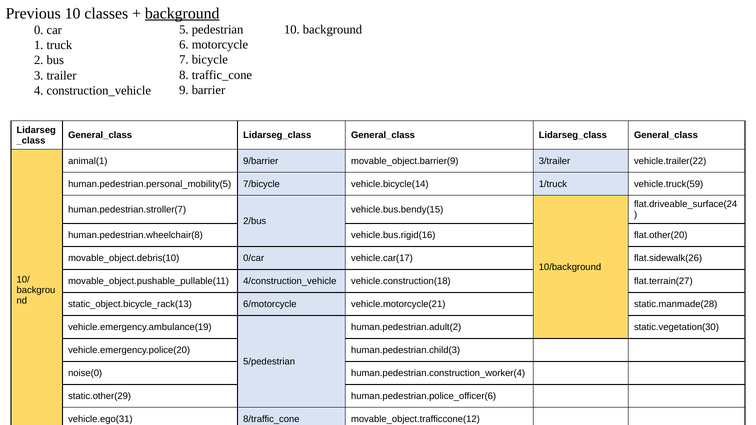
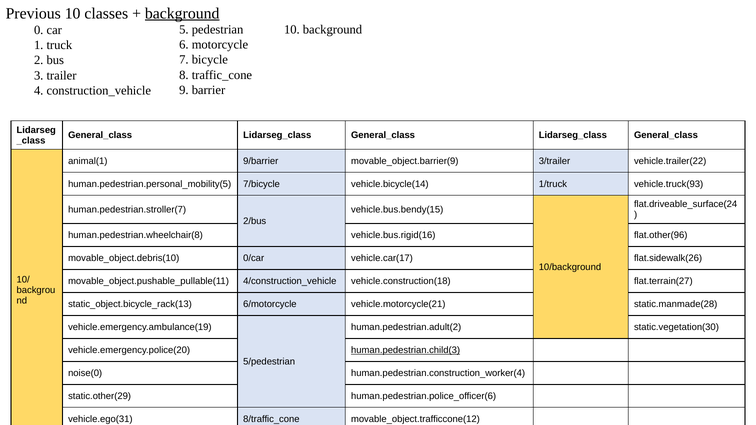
vehicle.truck(59: vehicle.truck(59 -> vehicle.truck(93
flat.other(20: flat.other(20 -> flat.other(96
human.pedestrian.child(3 underline: none -> present
